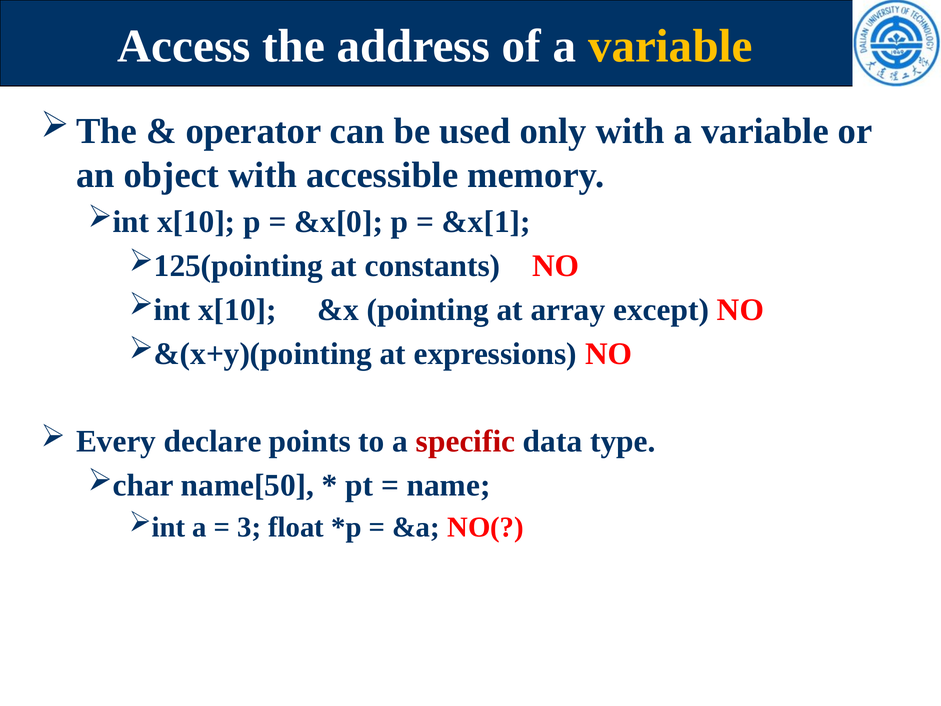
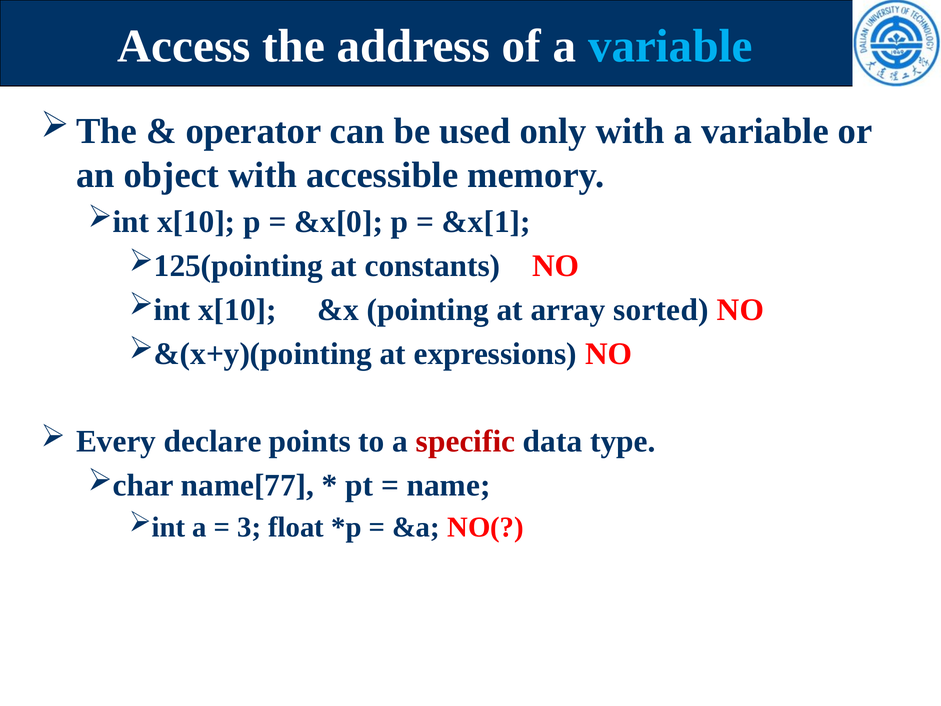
variable at (670, 46) colour: yellow -> light blue
except: except -> sorted
name[50: name[50 -> name[77
